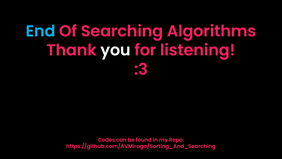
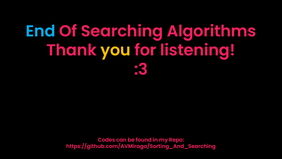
you colour: white -> yellow
